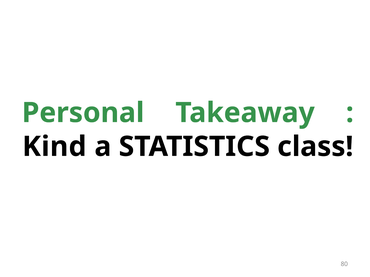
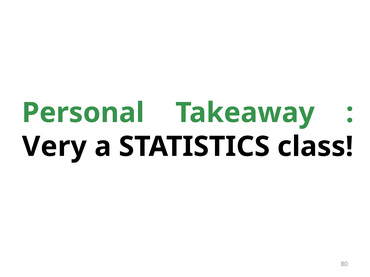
Kind: Kind -> Very
